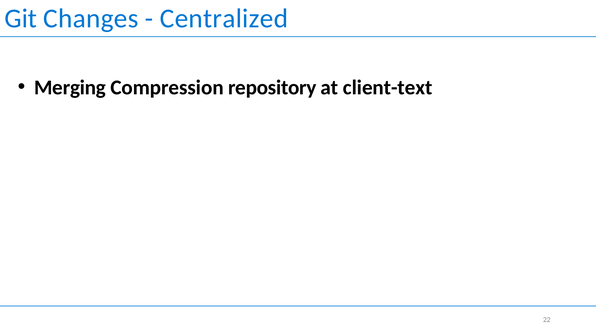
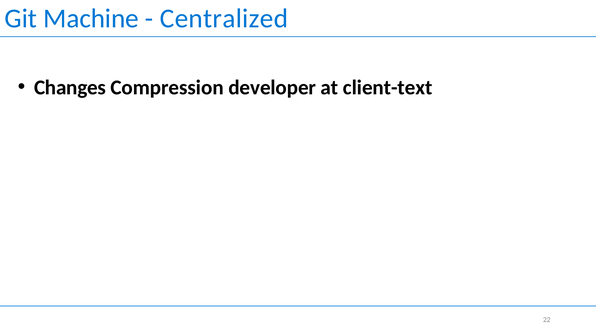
Changes: Changes -> Machine
Merging: Merging -> Changes
repository: repository -> developer
